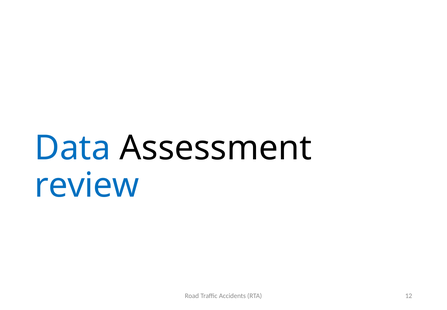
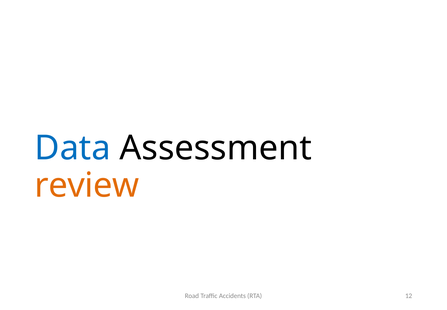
review colour: blue -> orange
